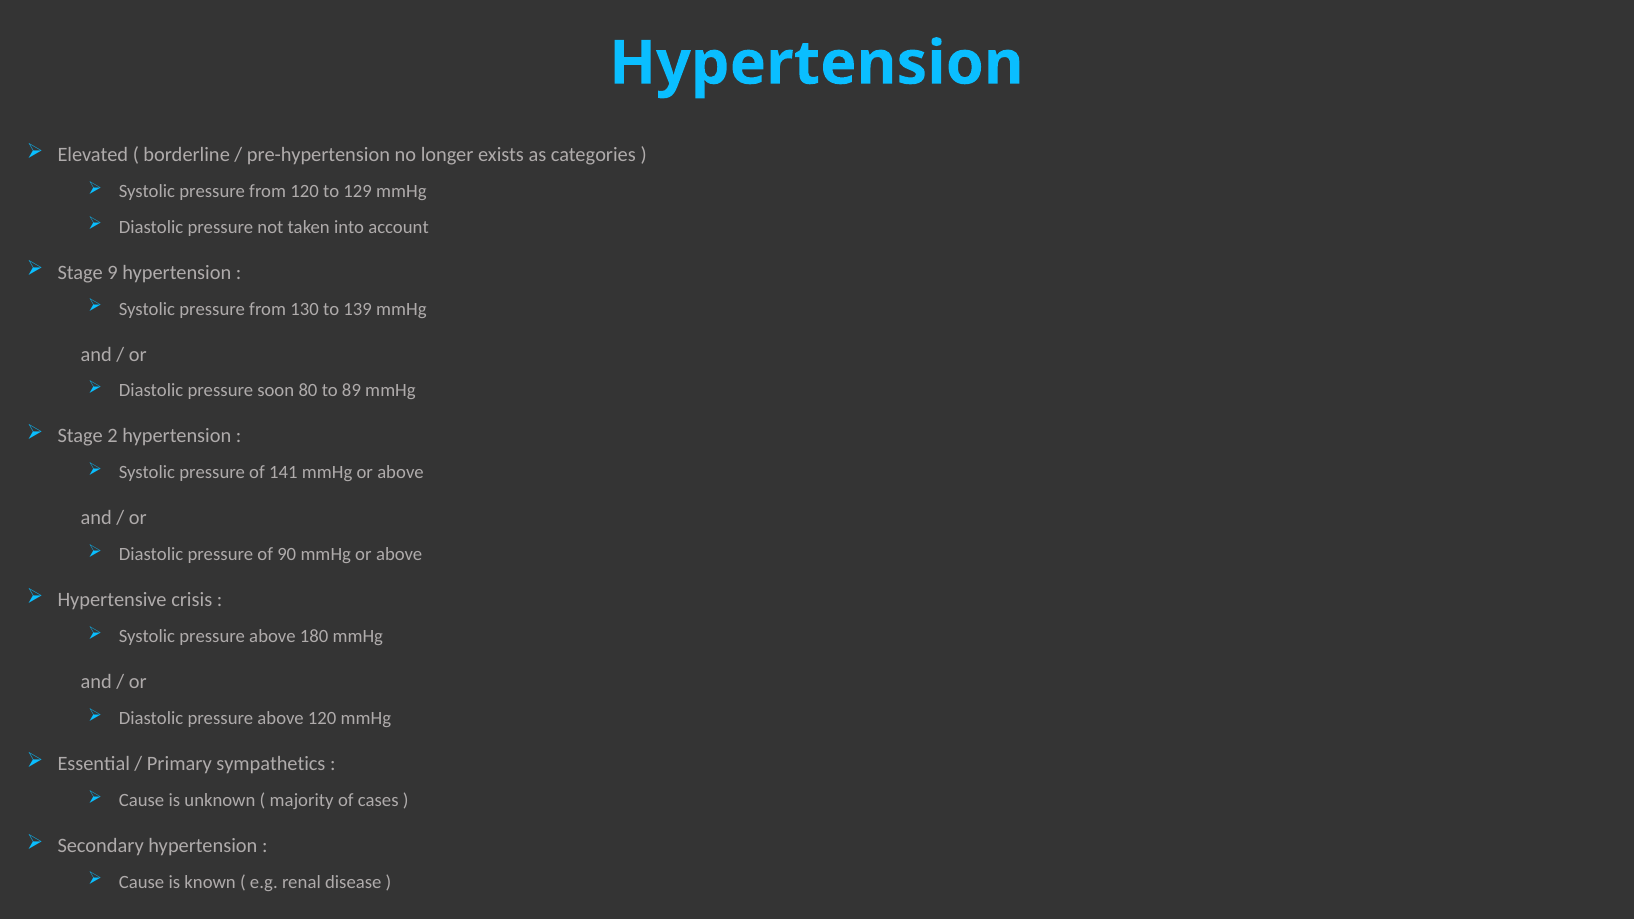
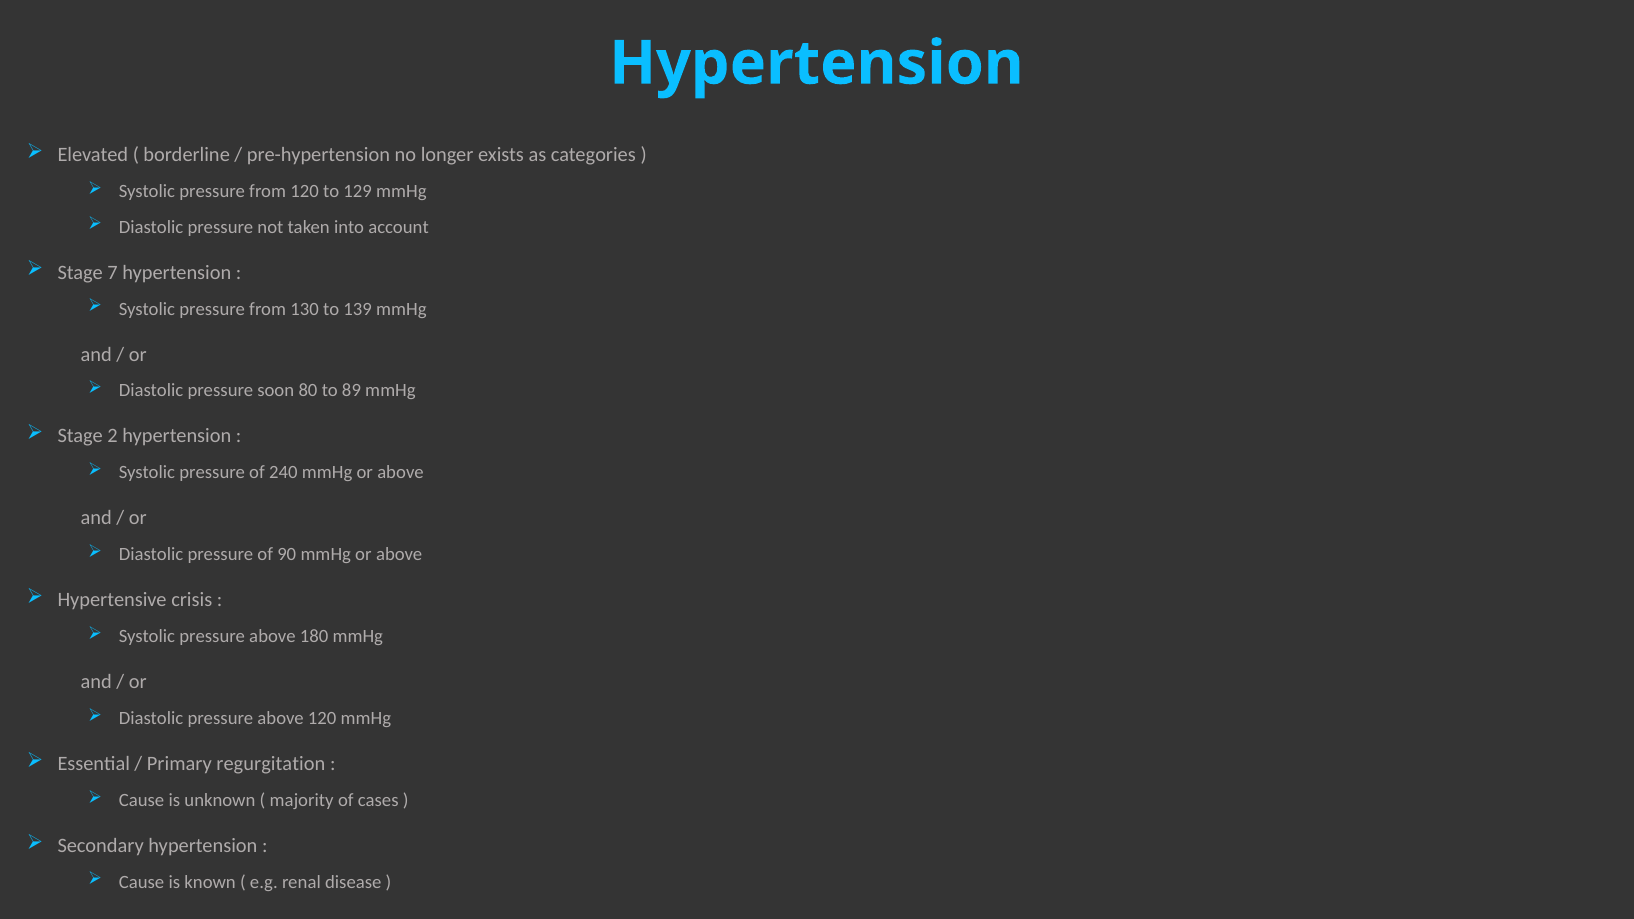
9: 9 -> 7
141: 141 -> 240
sympathetics: sympathetics -> regurgitation
